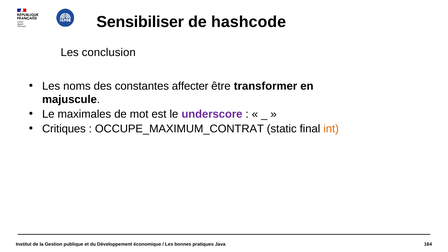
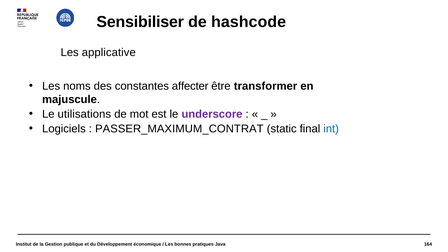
conclusion: conclusion -> applicative
maximales: maximales -> utilisations
Critiques: Critiques -> Logiciels
OCCUPE_MAXIMUM_CONTRAT: OCCUPE_MAXIMUM_CONTRAT -> PASSER_MAXIMUM_CONTRAT
int colour: orange -> blue
